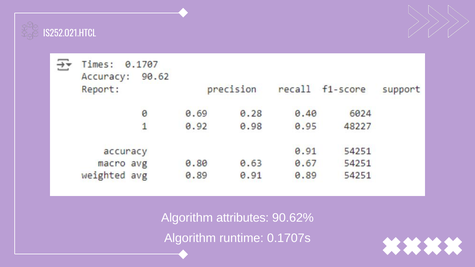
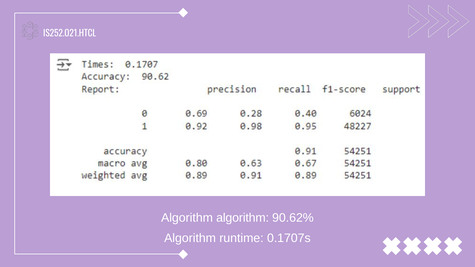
Algorithm attributes: attributes -> algorithm
